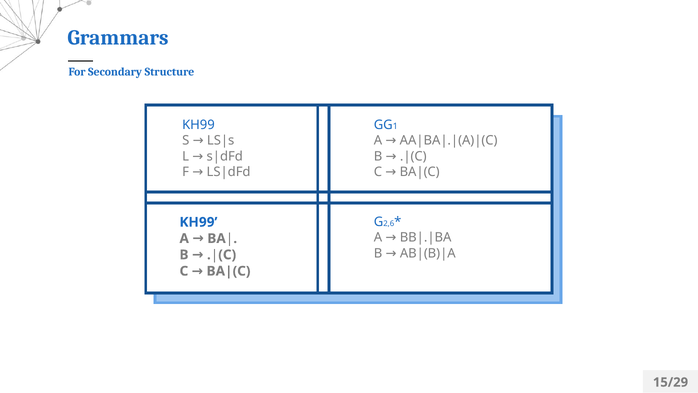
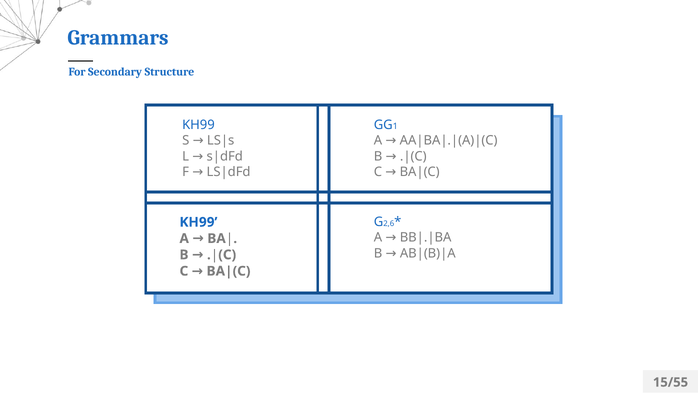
15/29: 15/29 -> 15/55
